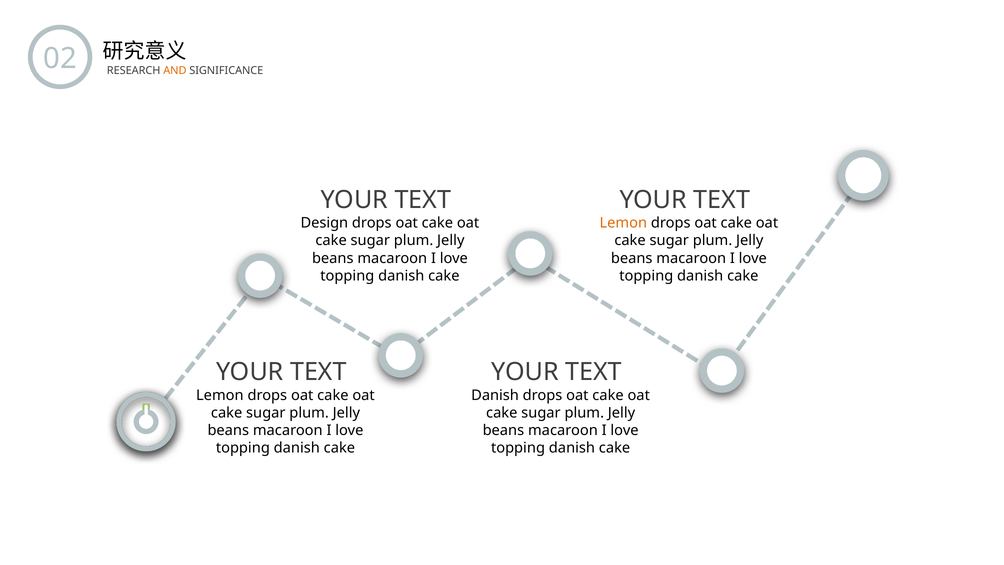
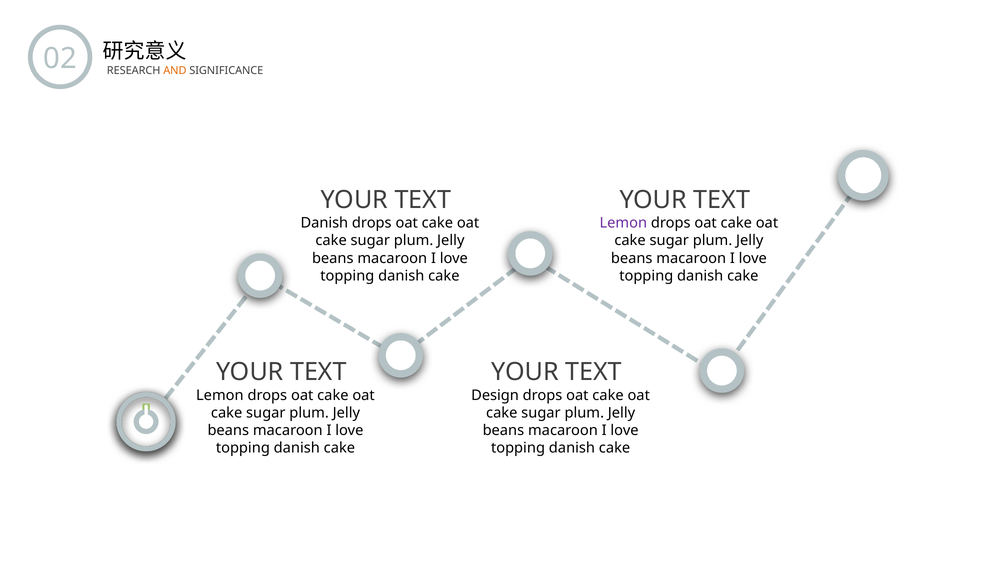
Design at (324, 223): Design -> Danish
Lemon at (623, 223) colour: orange -> purple
Danish at (495, 395): Danish -> Design
